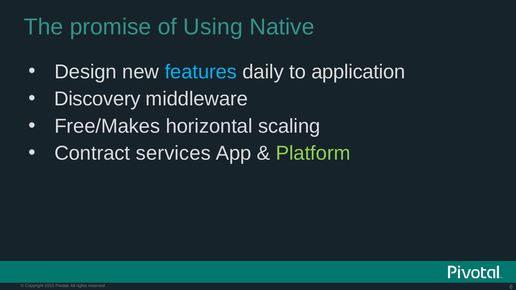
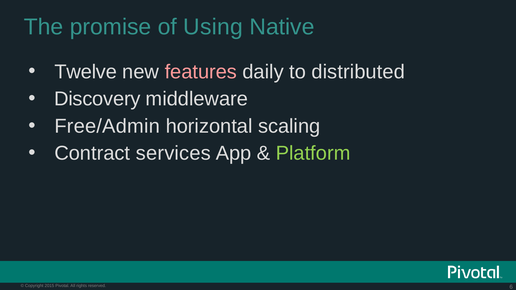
Design: Design -> Twelve
features colour: light blue -> pink
application: application -> distributed
Free/Makes: Free/Makes -> Free/Admin
